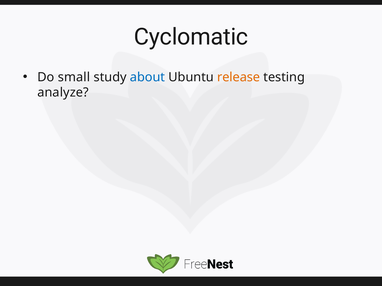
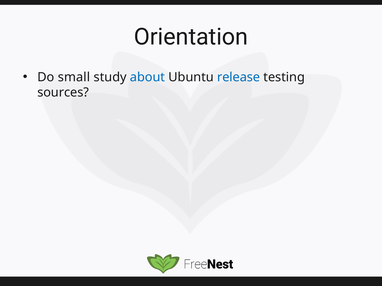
Cyclomatic: Cyclomatic -> Orientation
release colour: orange -> blue
analyze: analyze -> sources
